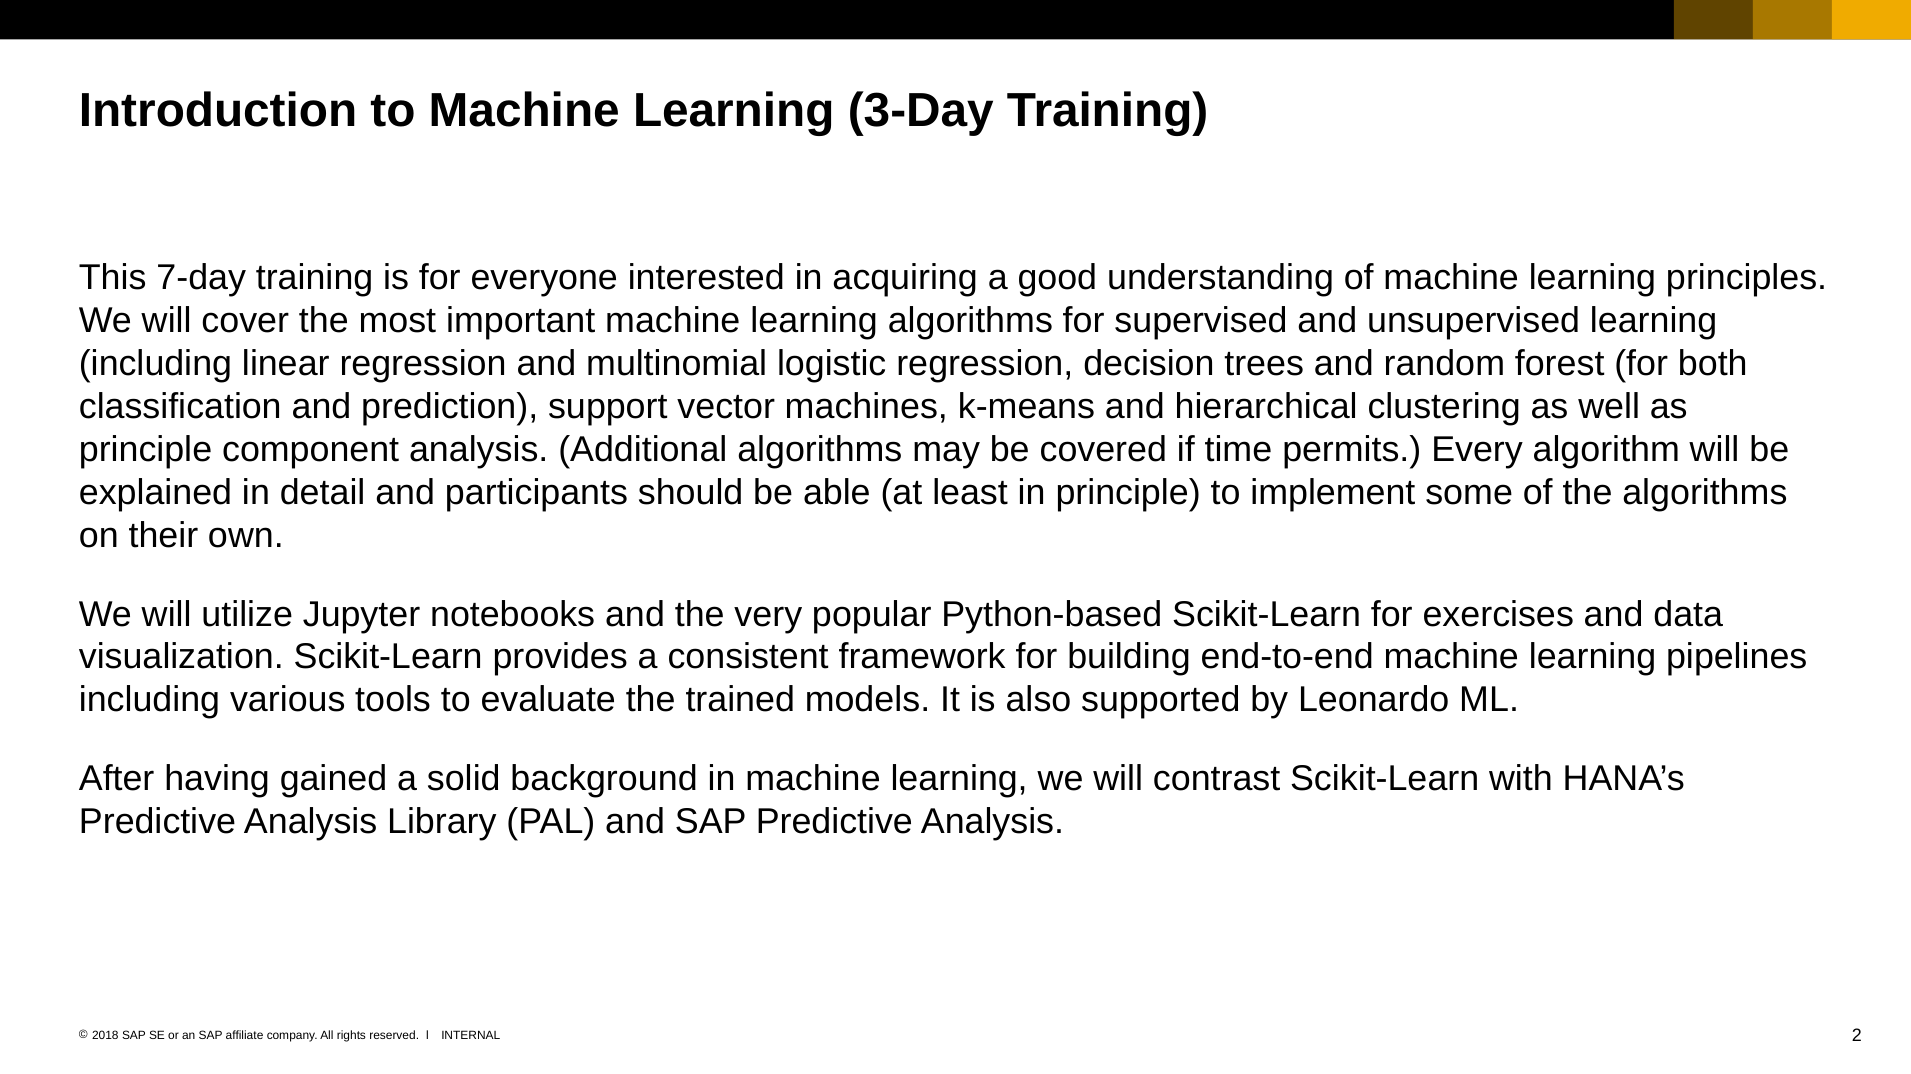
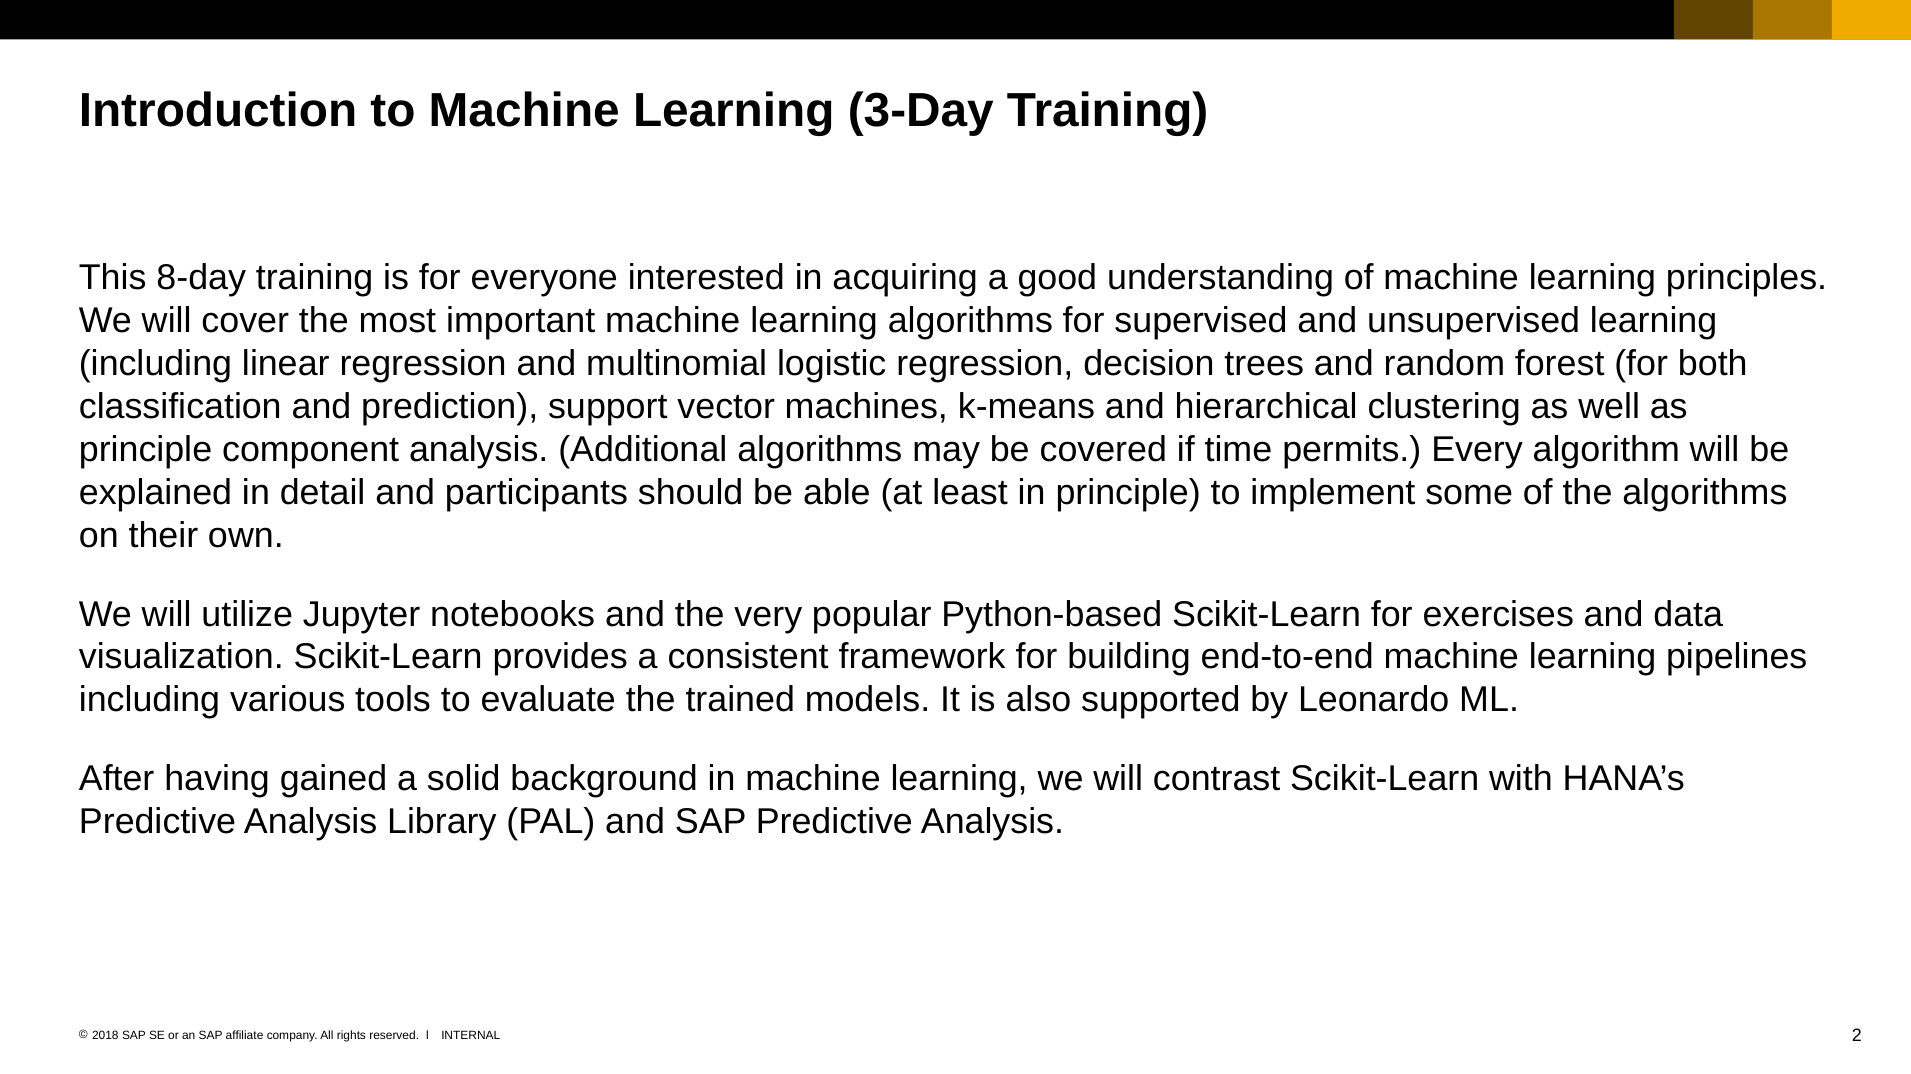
7-day: 7-day -> 8-day
